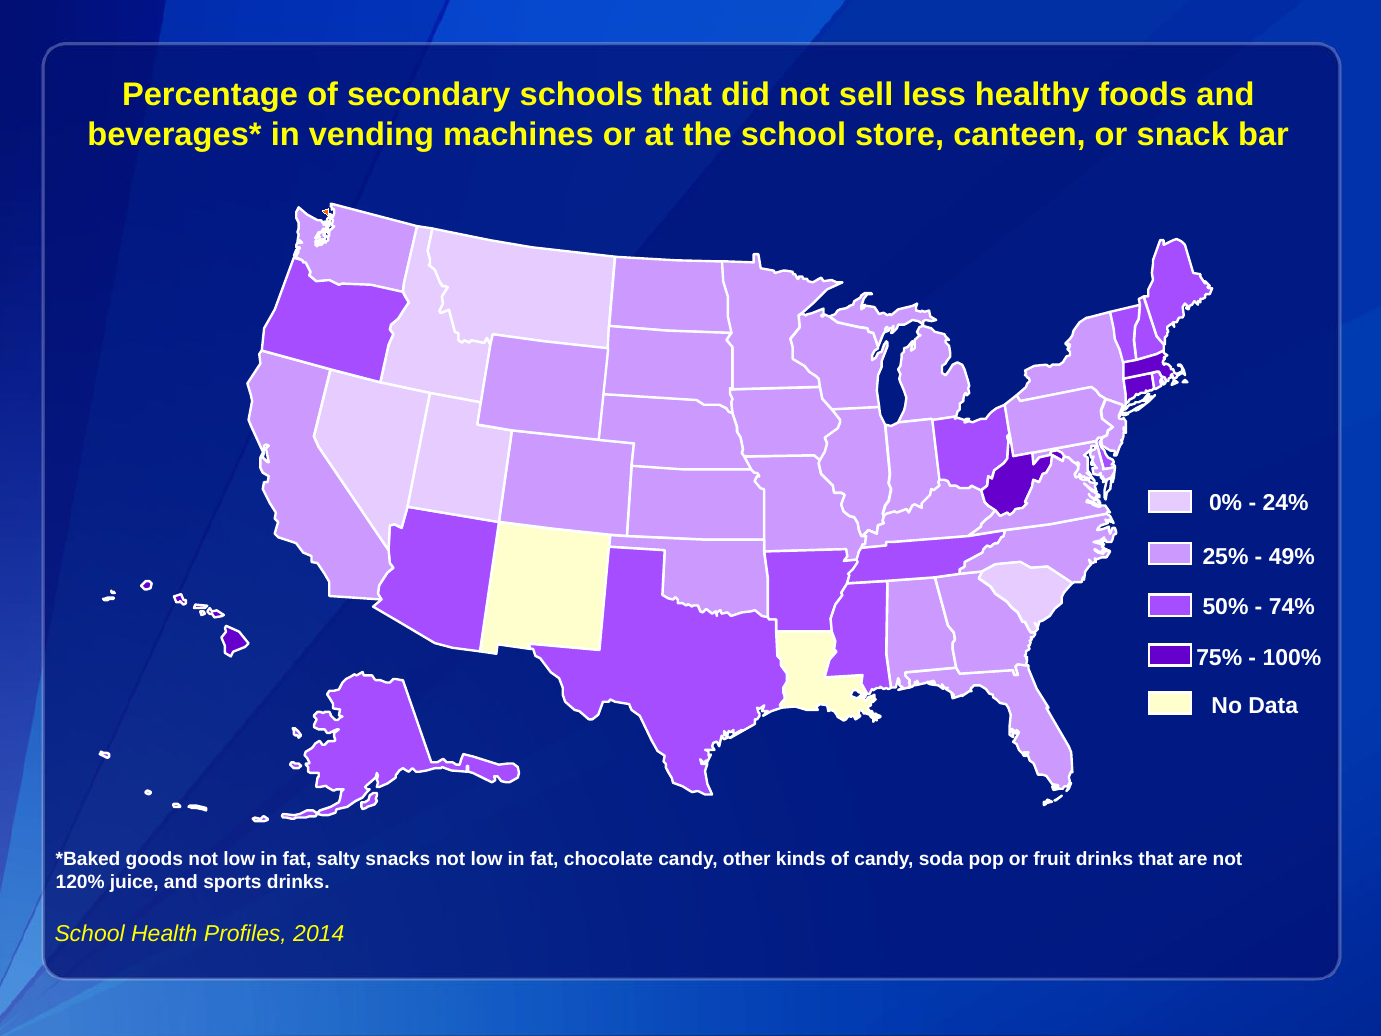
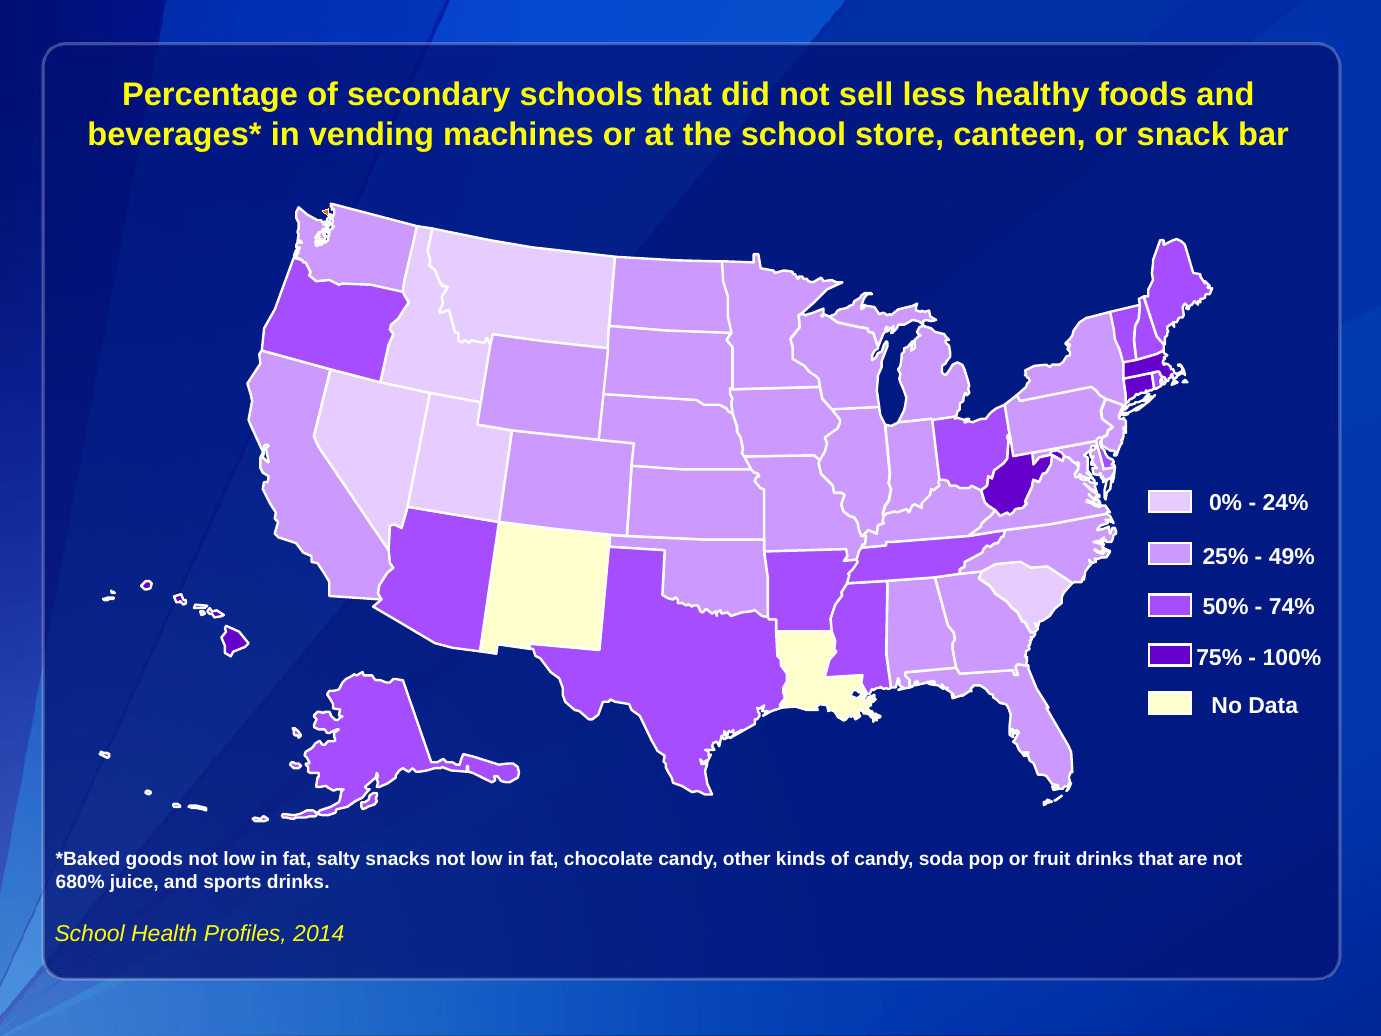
120%: 120% -> 680%
